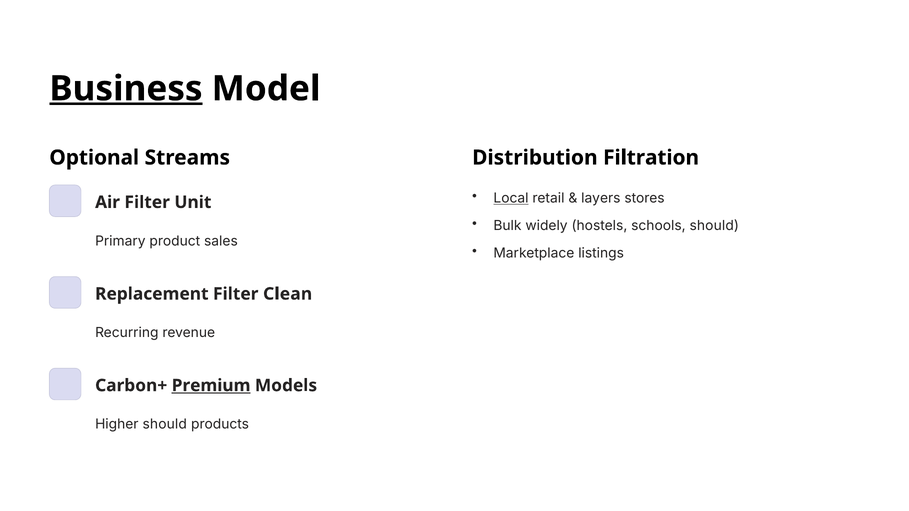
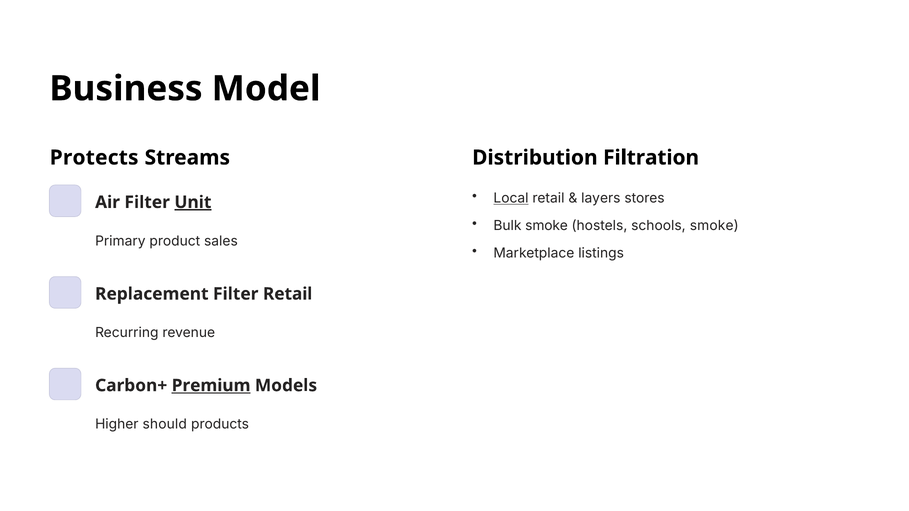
Business underline: present -> none
Optional: Optional -> Protects
Unit underline: none -> present
Bulk widely: widely -> smoke
schools should: should -> smoke
Filter Clean: Clean -> Retail
